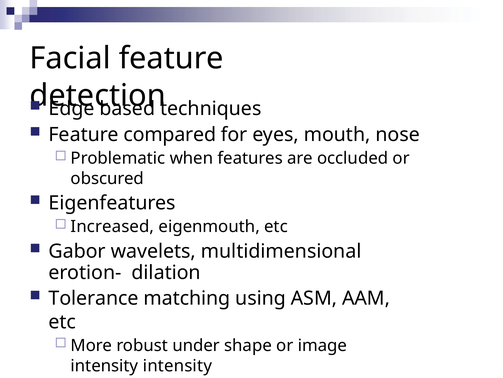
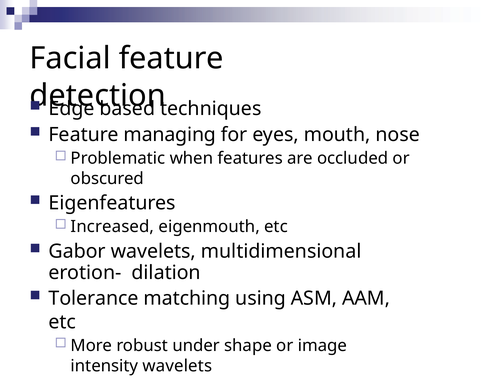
compared: compared -> managing
intensity intensity: intensity -> wavelets
